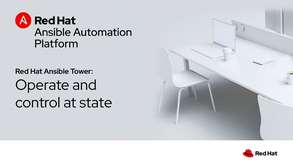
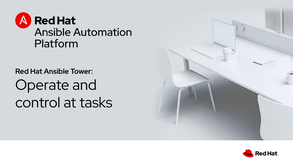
state: state -> tasks
